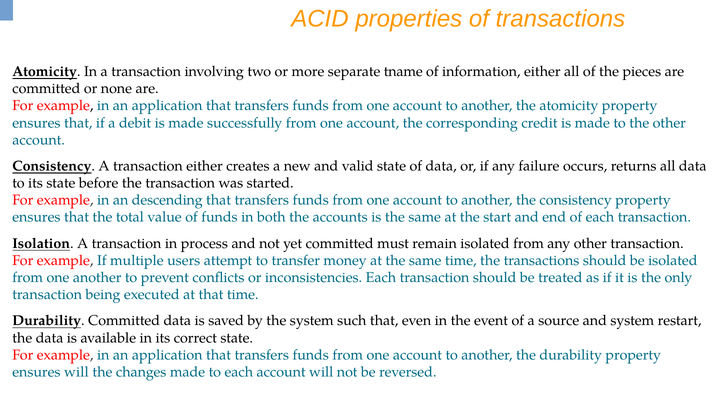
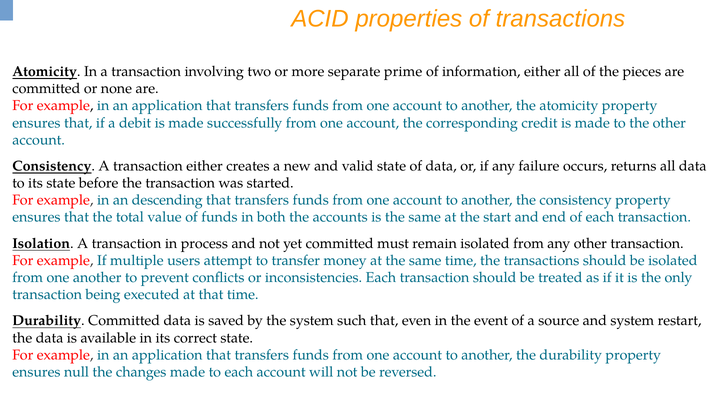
tname: tname -> prime
ensures will: will -> null
